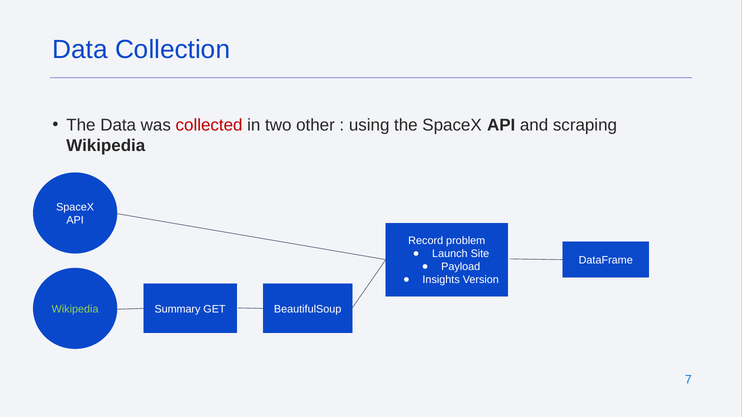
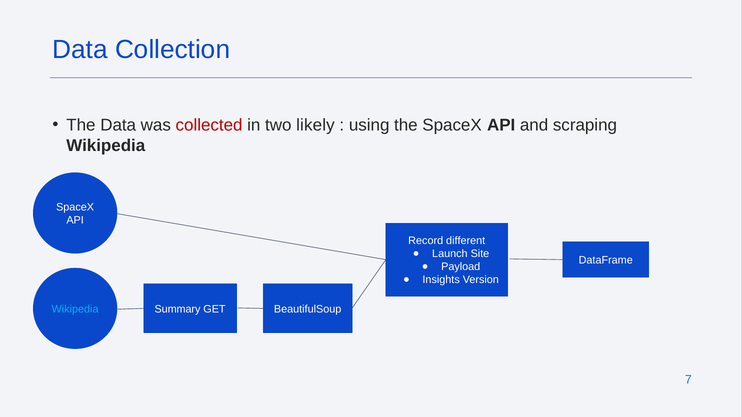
other: other -> likely
problem: problem -> different
Wikipedia at (75, 309) colour: light green -> light blue
